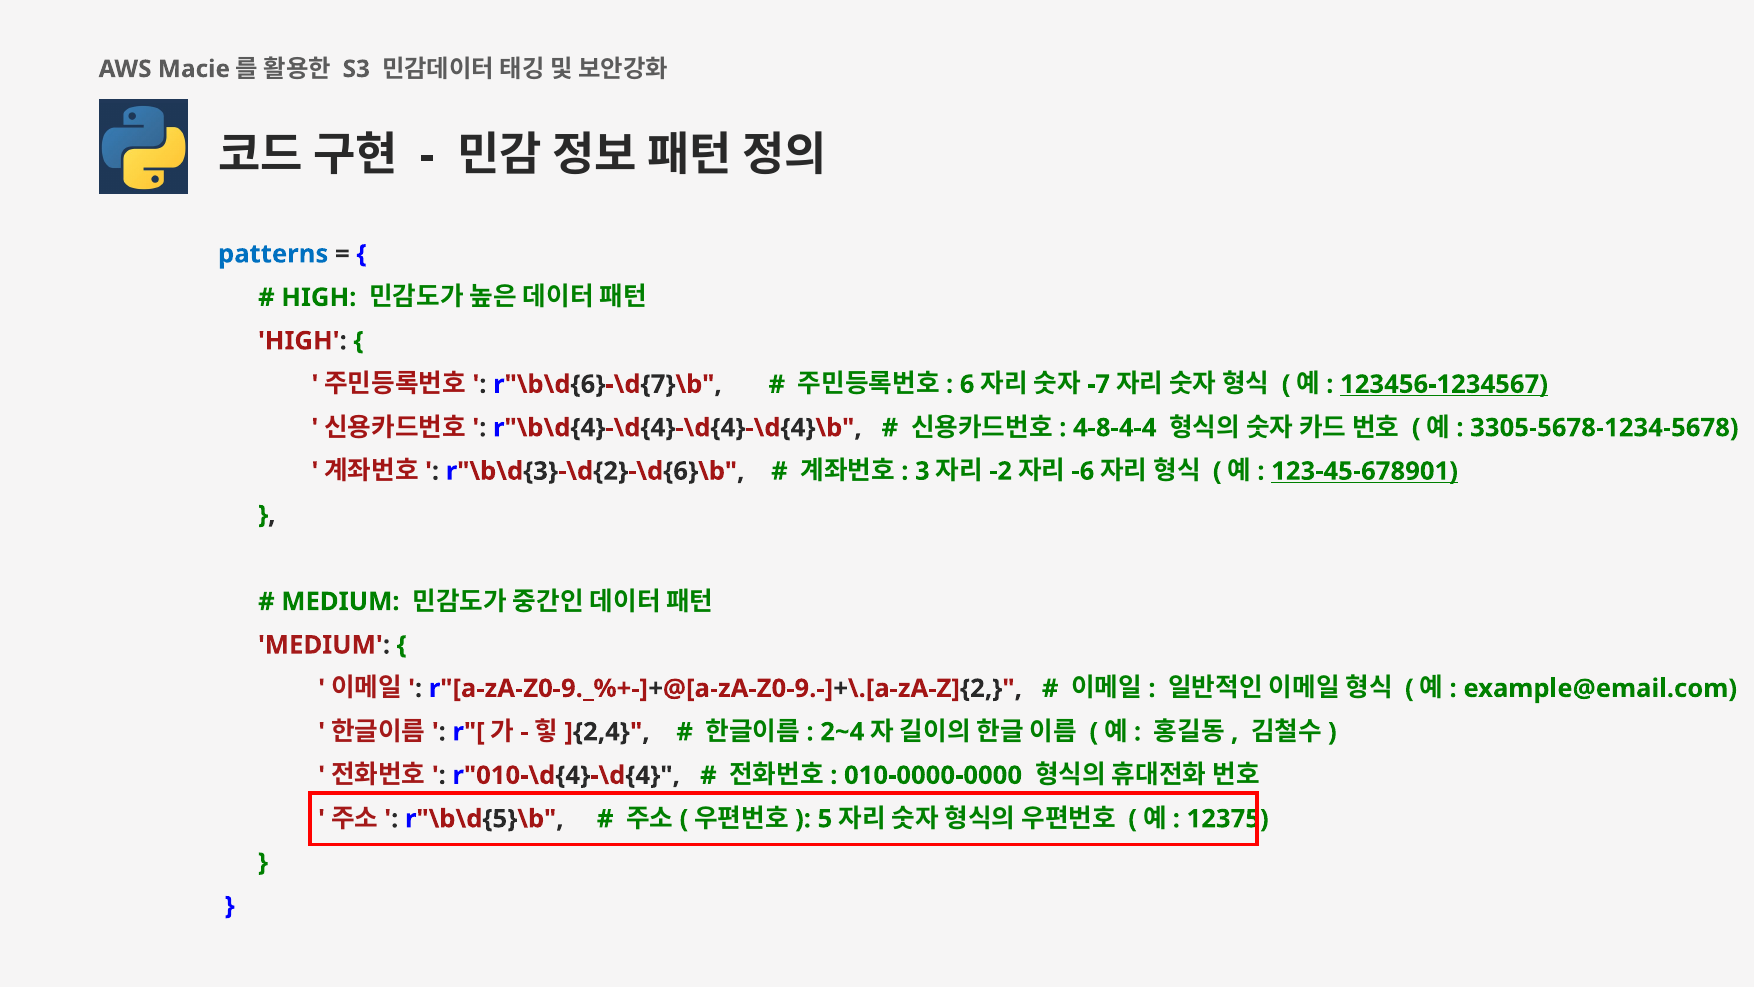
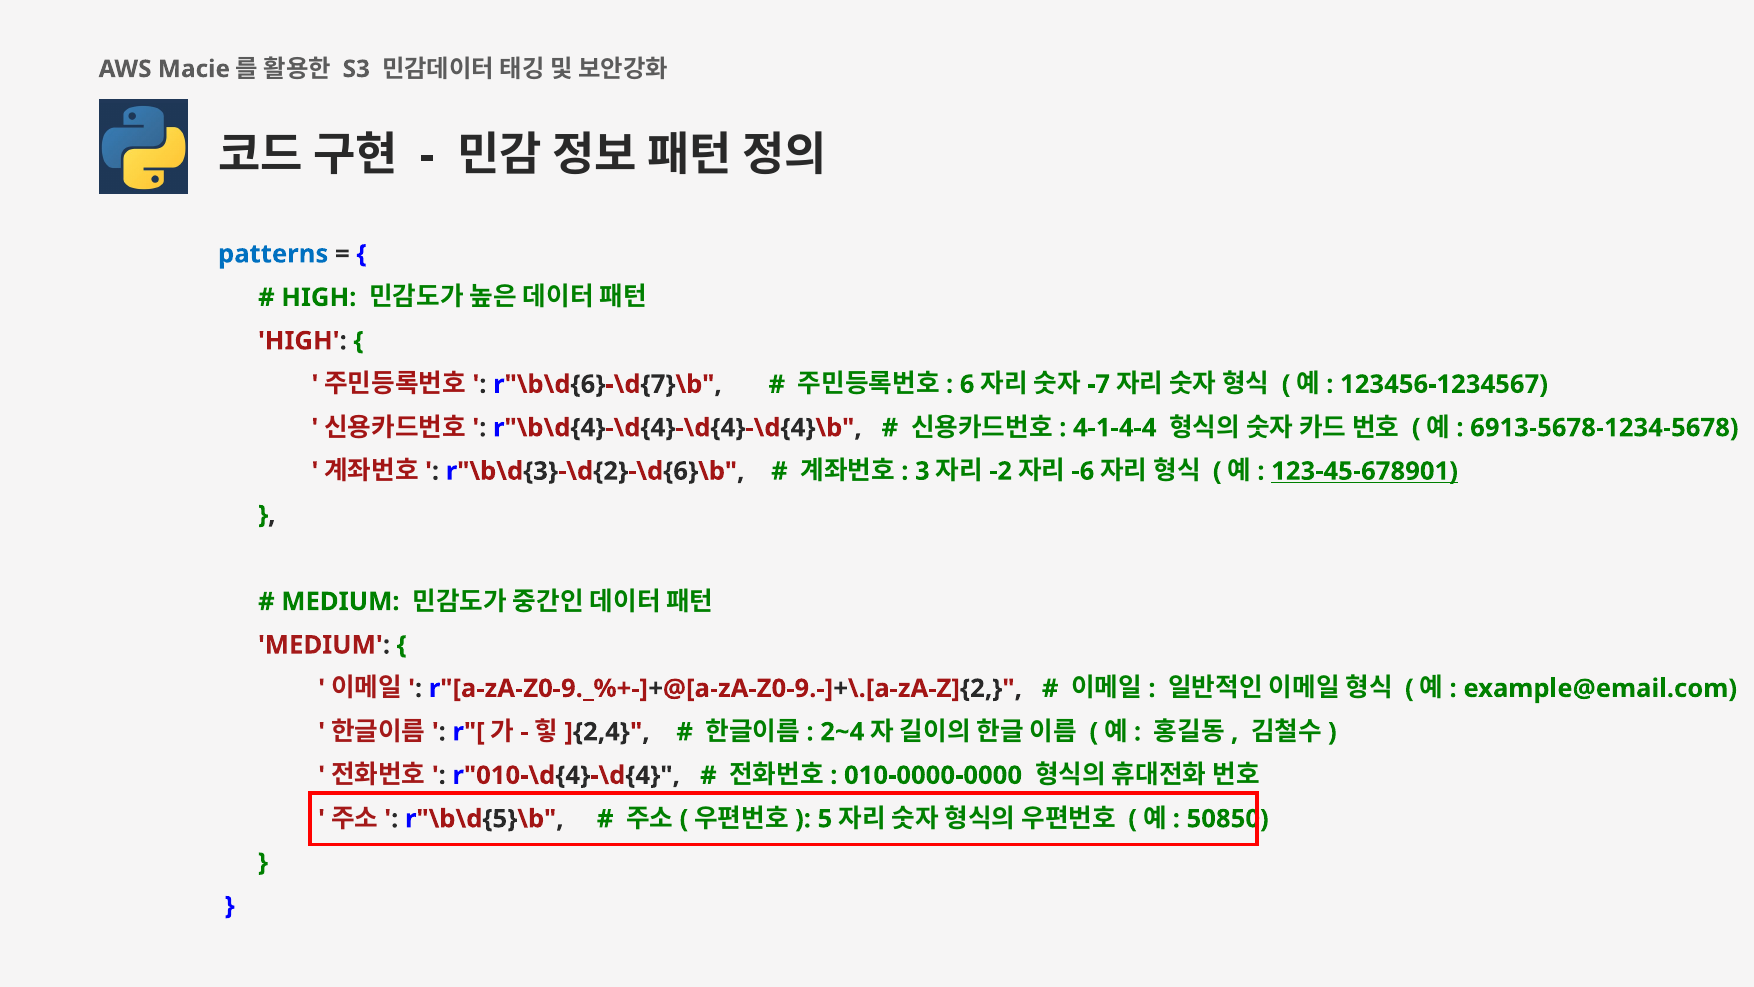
123456-1234567 underline: present -> none
4-8-4-4: 4-8-4-4 -> 4-1-4-4
3305-5678-1234-5678: 3305-5678-1234-5678 -> 6913-5678-1234-5678
12375: 12375 -> 50850
